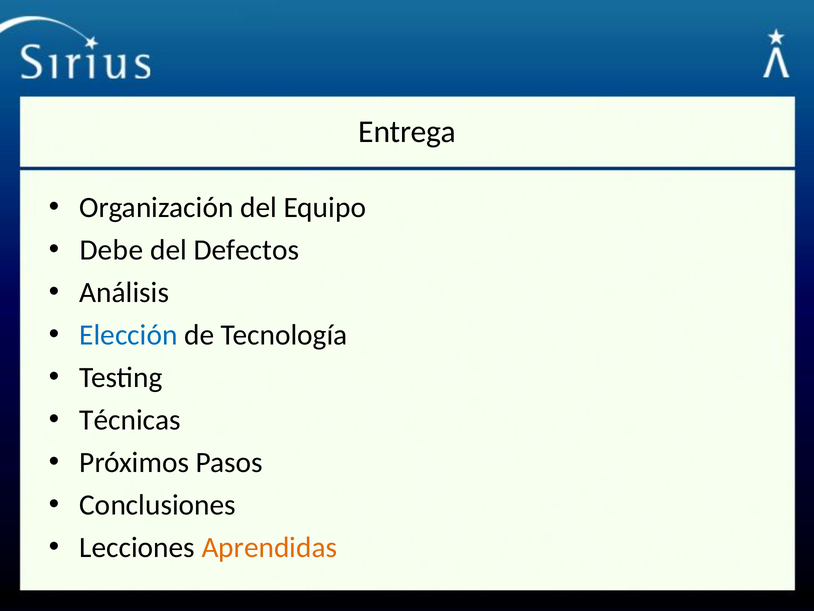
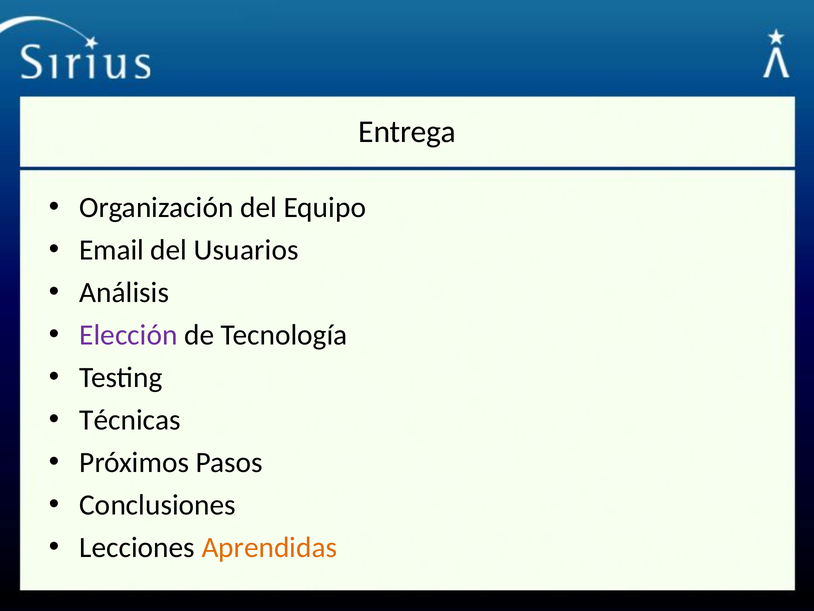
Debe: Debe -> Email
Defectos: Defectos -> Usuarios
Elección colour: blue -> purple
